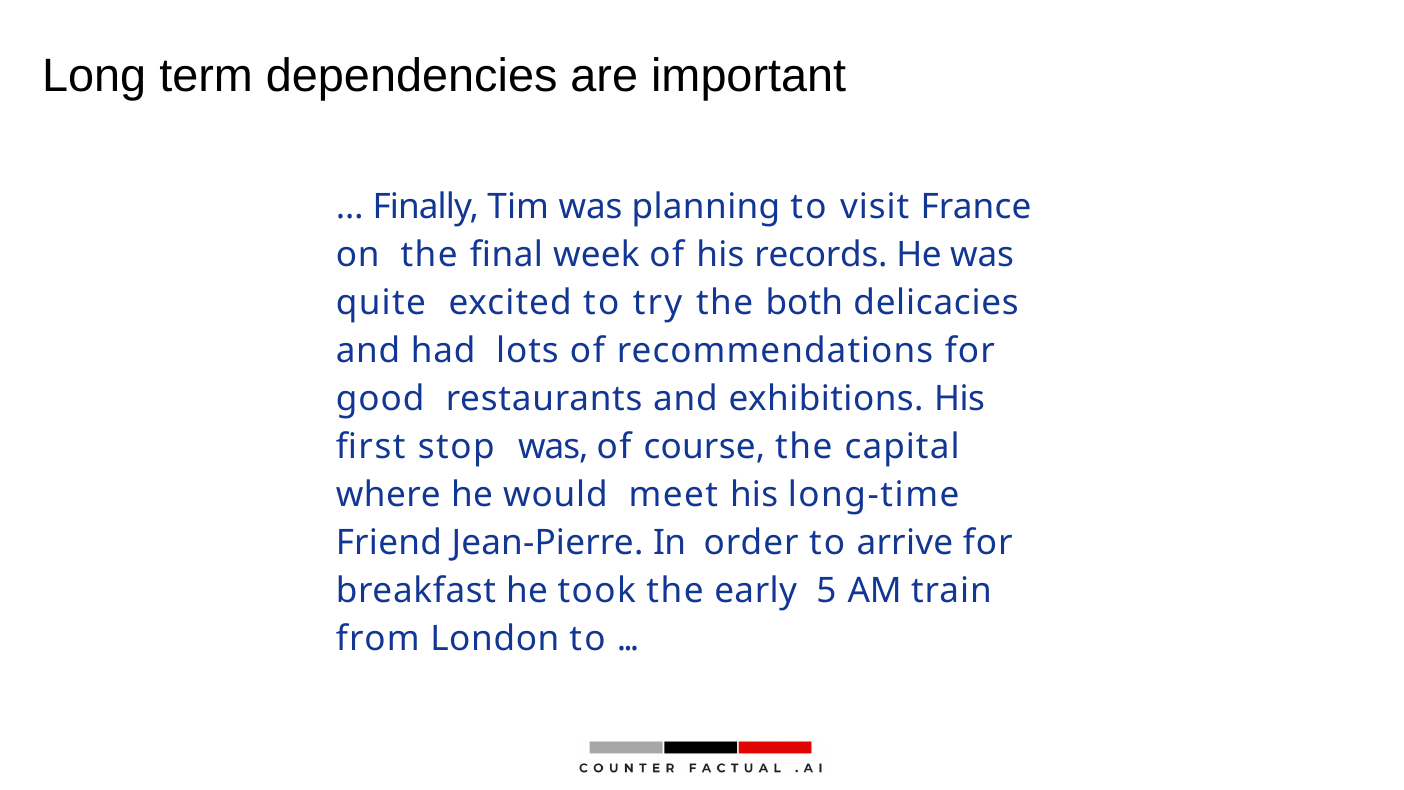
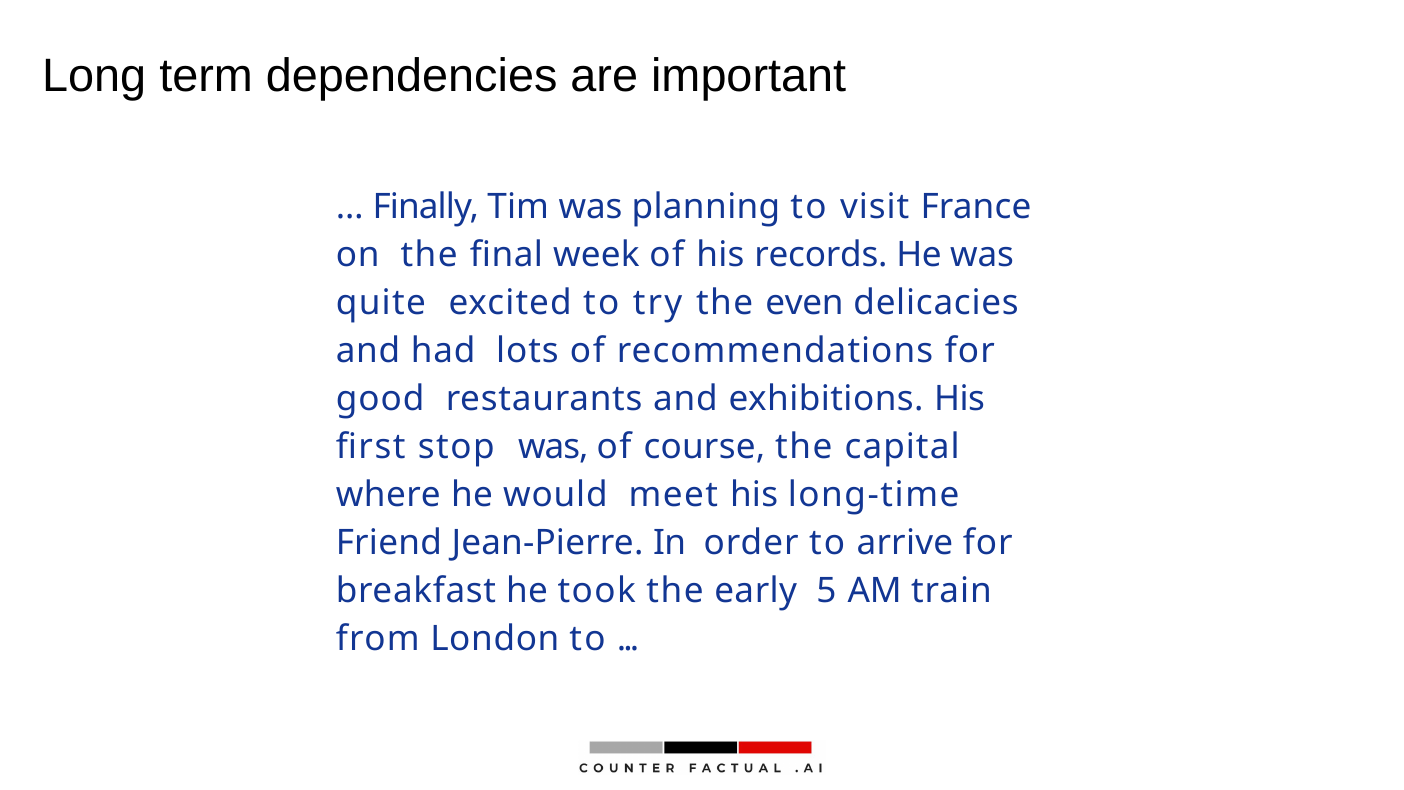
both: both -> even
